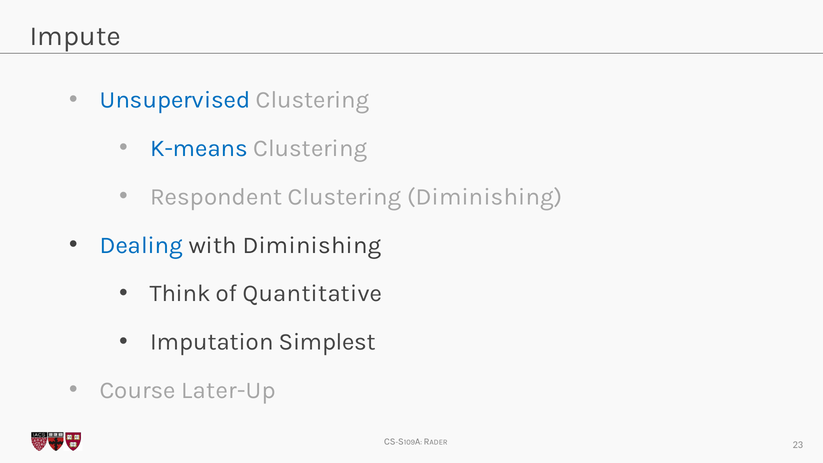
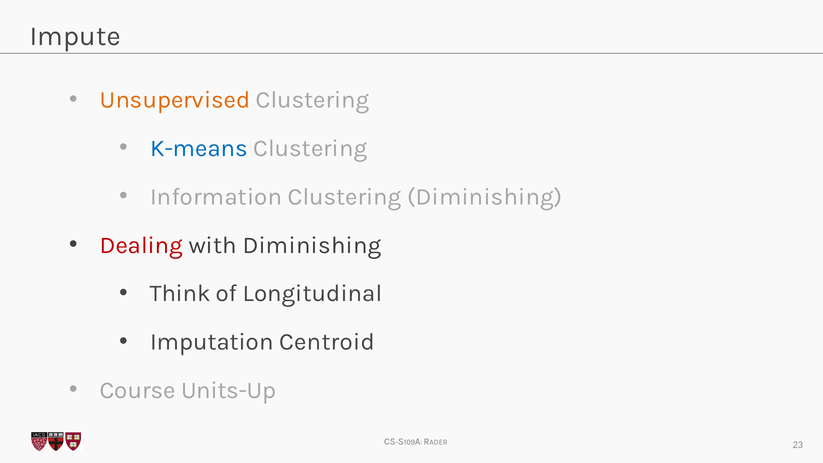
Unsupervised colour: blue -> orange
Respondent: Respondent -> Information
Dealing colour: blue -> red
Quantitative: Quantitative -> Longitudinal
Simplest: Simplest -> Centroid
Later-Up: Later-Up -> Units-Up
